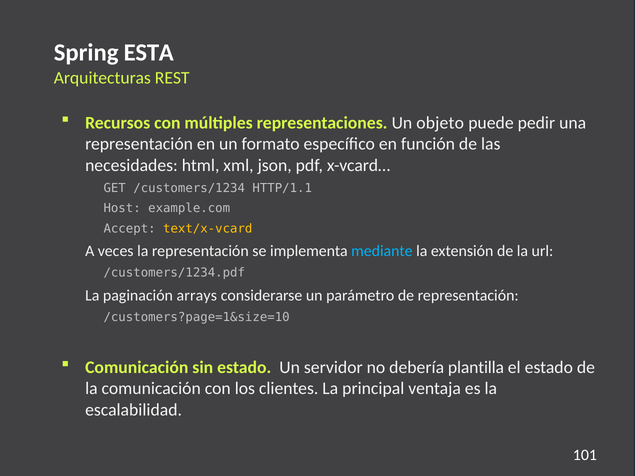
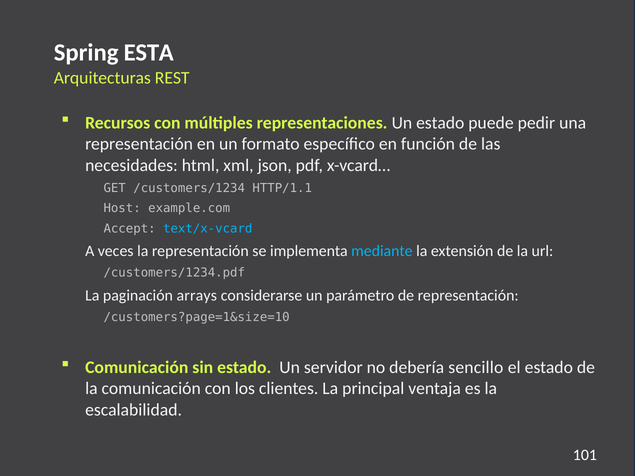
Un objeto: objeto -> estado
text/x-vcard colour: yellow -> light blue
plantilla: plantilla -> sencillo
